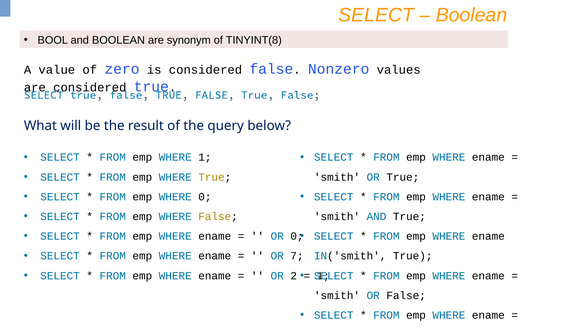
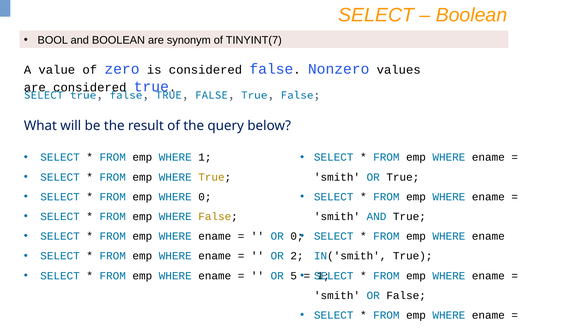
TINYINT(8: TINYINT(8 -> TINYINT(7
7: 7 -> 2
2: 2 -> 5
